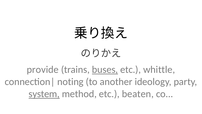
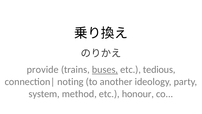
whittle: whittle -> tedious
system underline: present -> none
beaten: beaten -> honour
